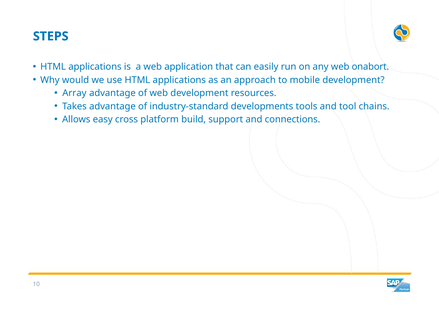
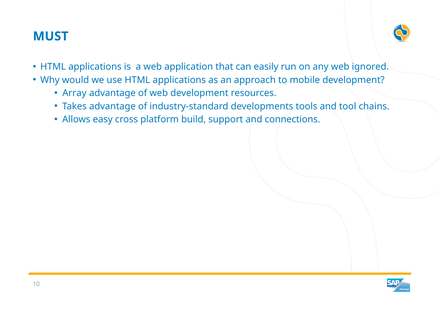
STEPS: STEPS -> MUST
onabort: onabort -> ignored
